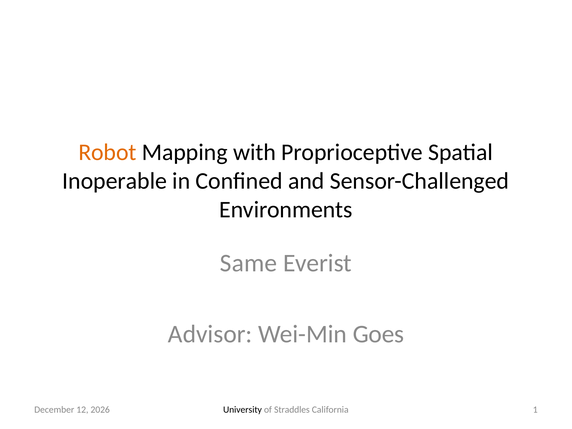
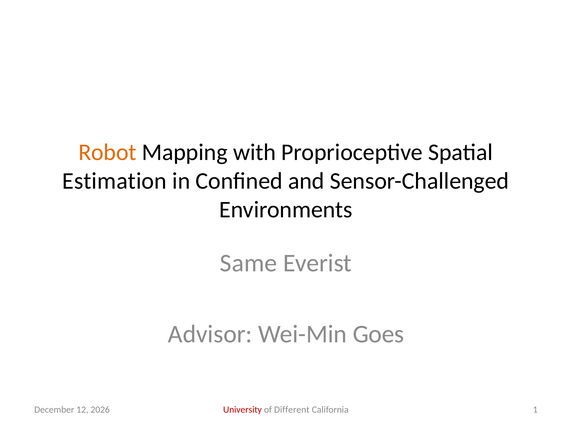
Inoperable: Inoperable -> Estimation
University colour: black -> red
Straddles: Straddles -> Different
